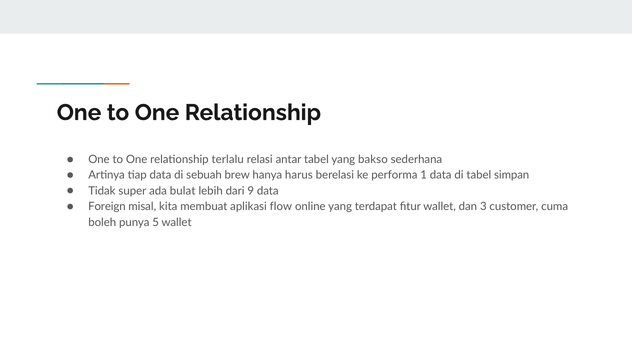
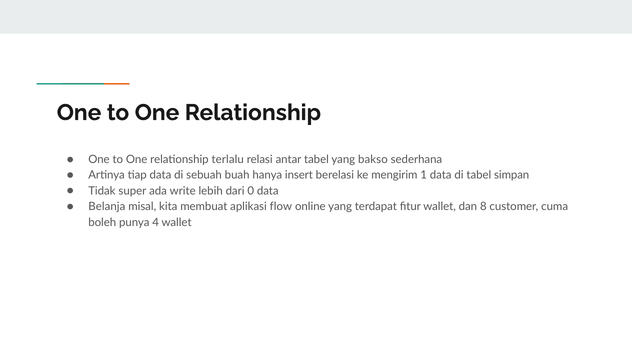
brew: brew -> buah
harus: harus -> insert
performa: performa -> mengirim
bulat: bulat -> write
9: 9 -> 0
Foreign: Foreign -> Belanja
3: 3 -> 8
5: 5 -> 4
